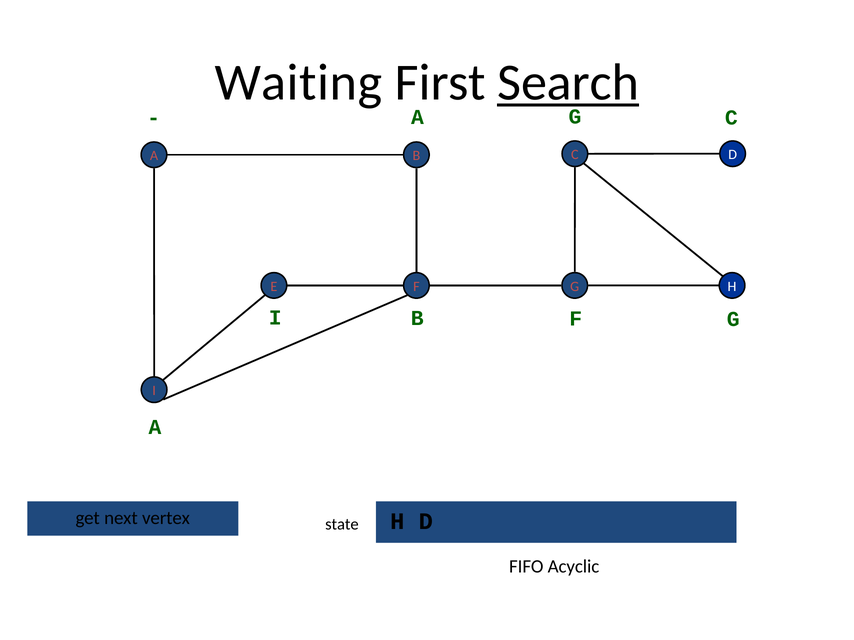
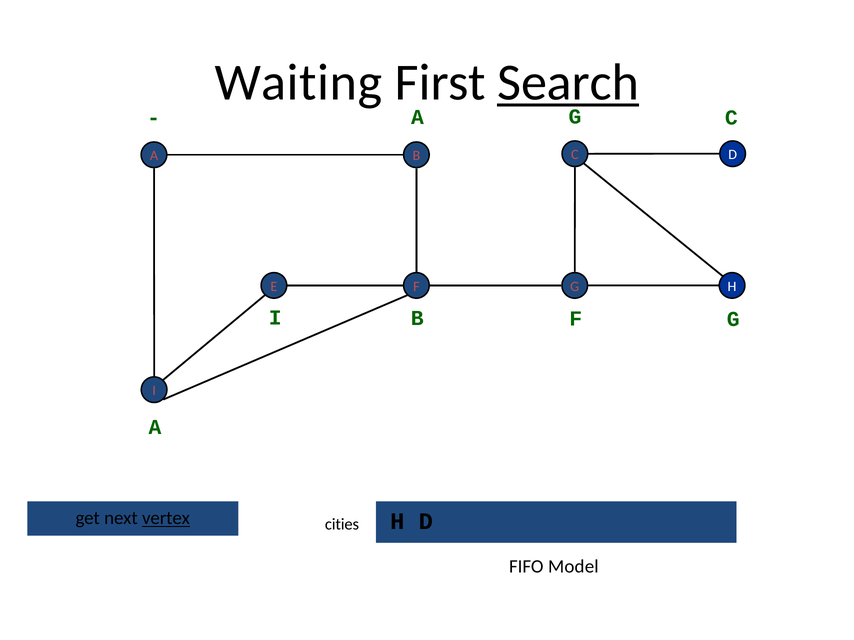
vertex underline: none -> present
state: state -> cities
Acyclic: Acyclic -> Model
